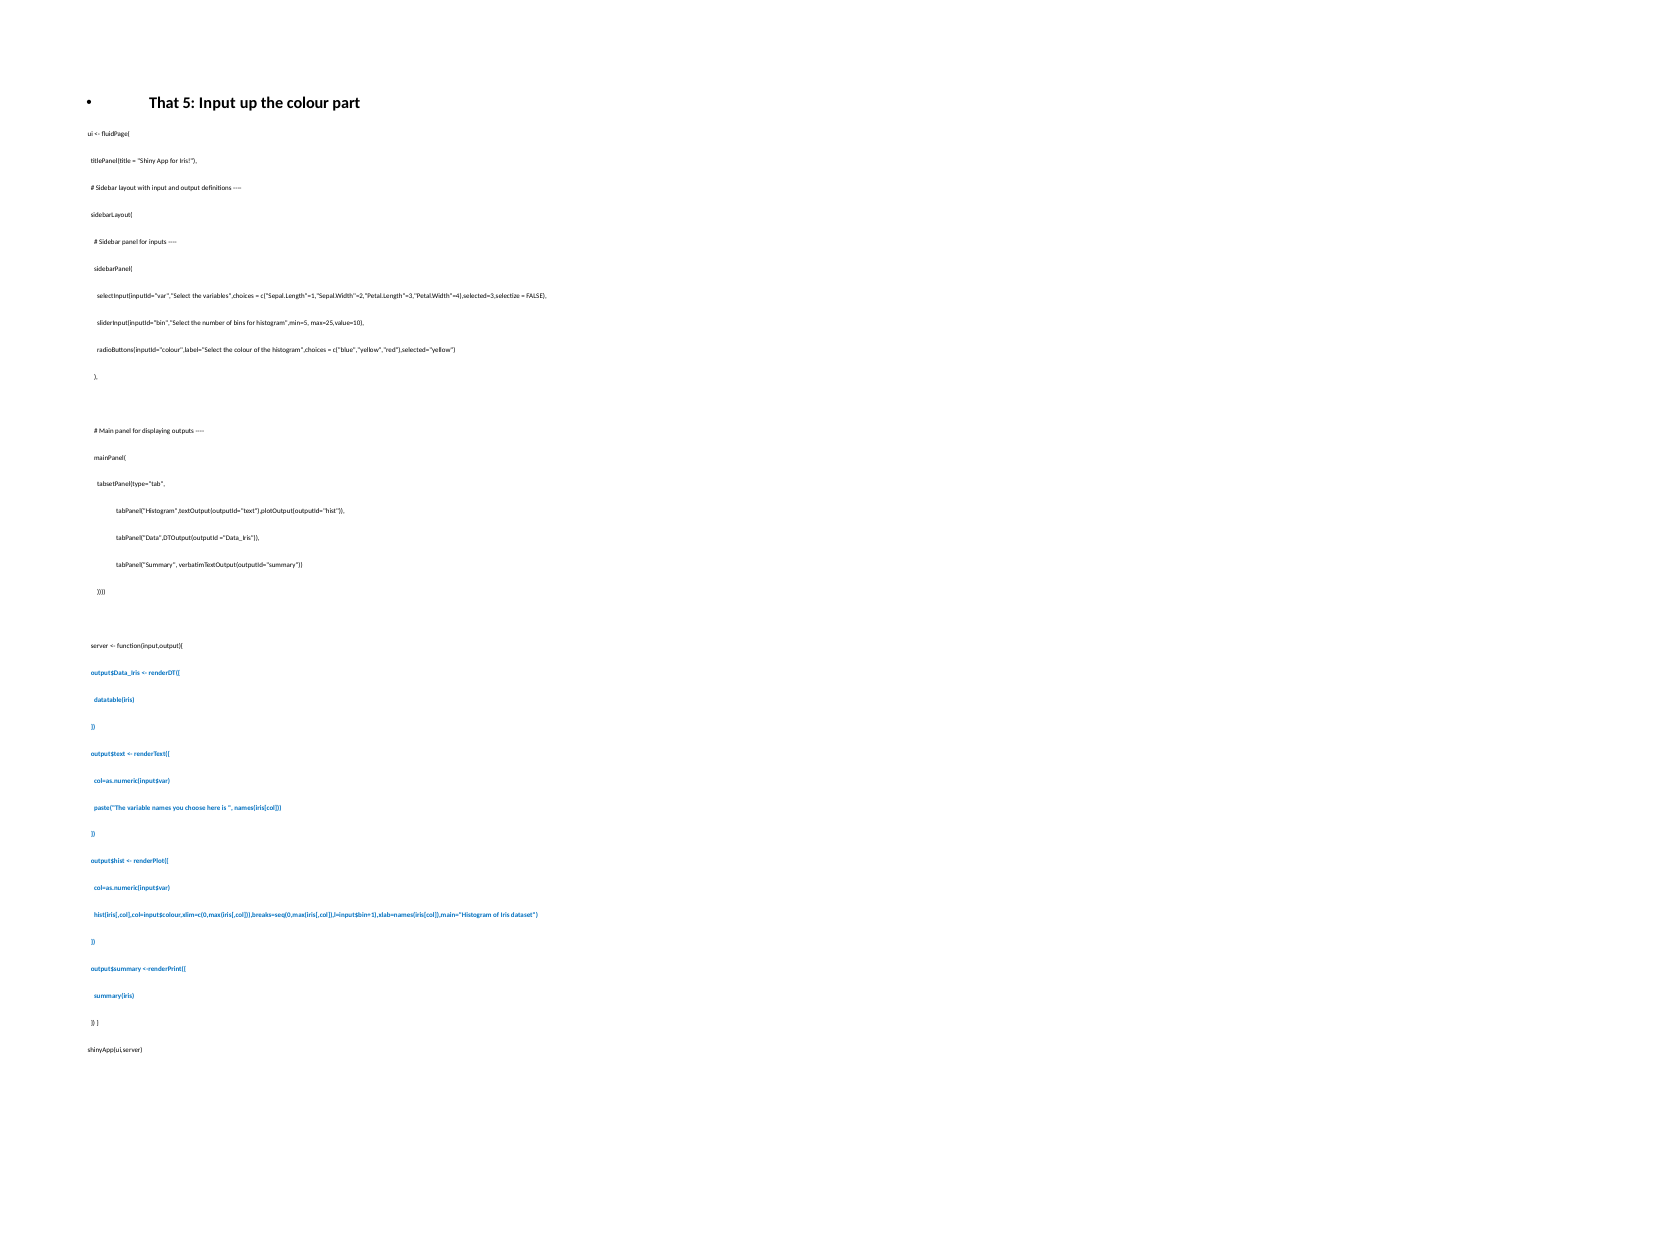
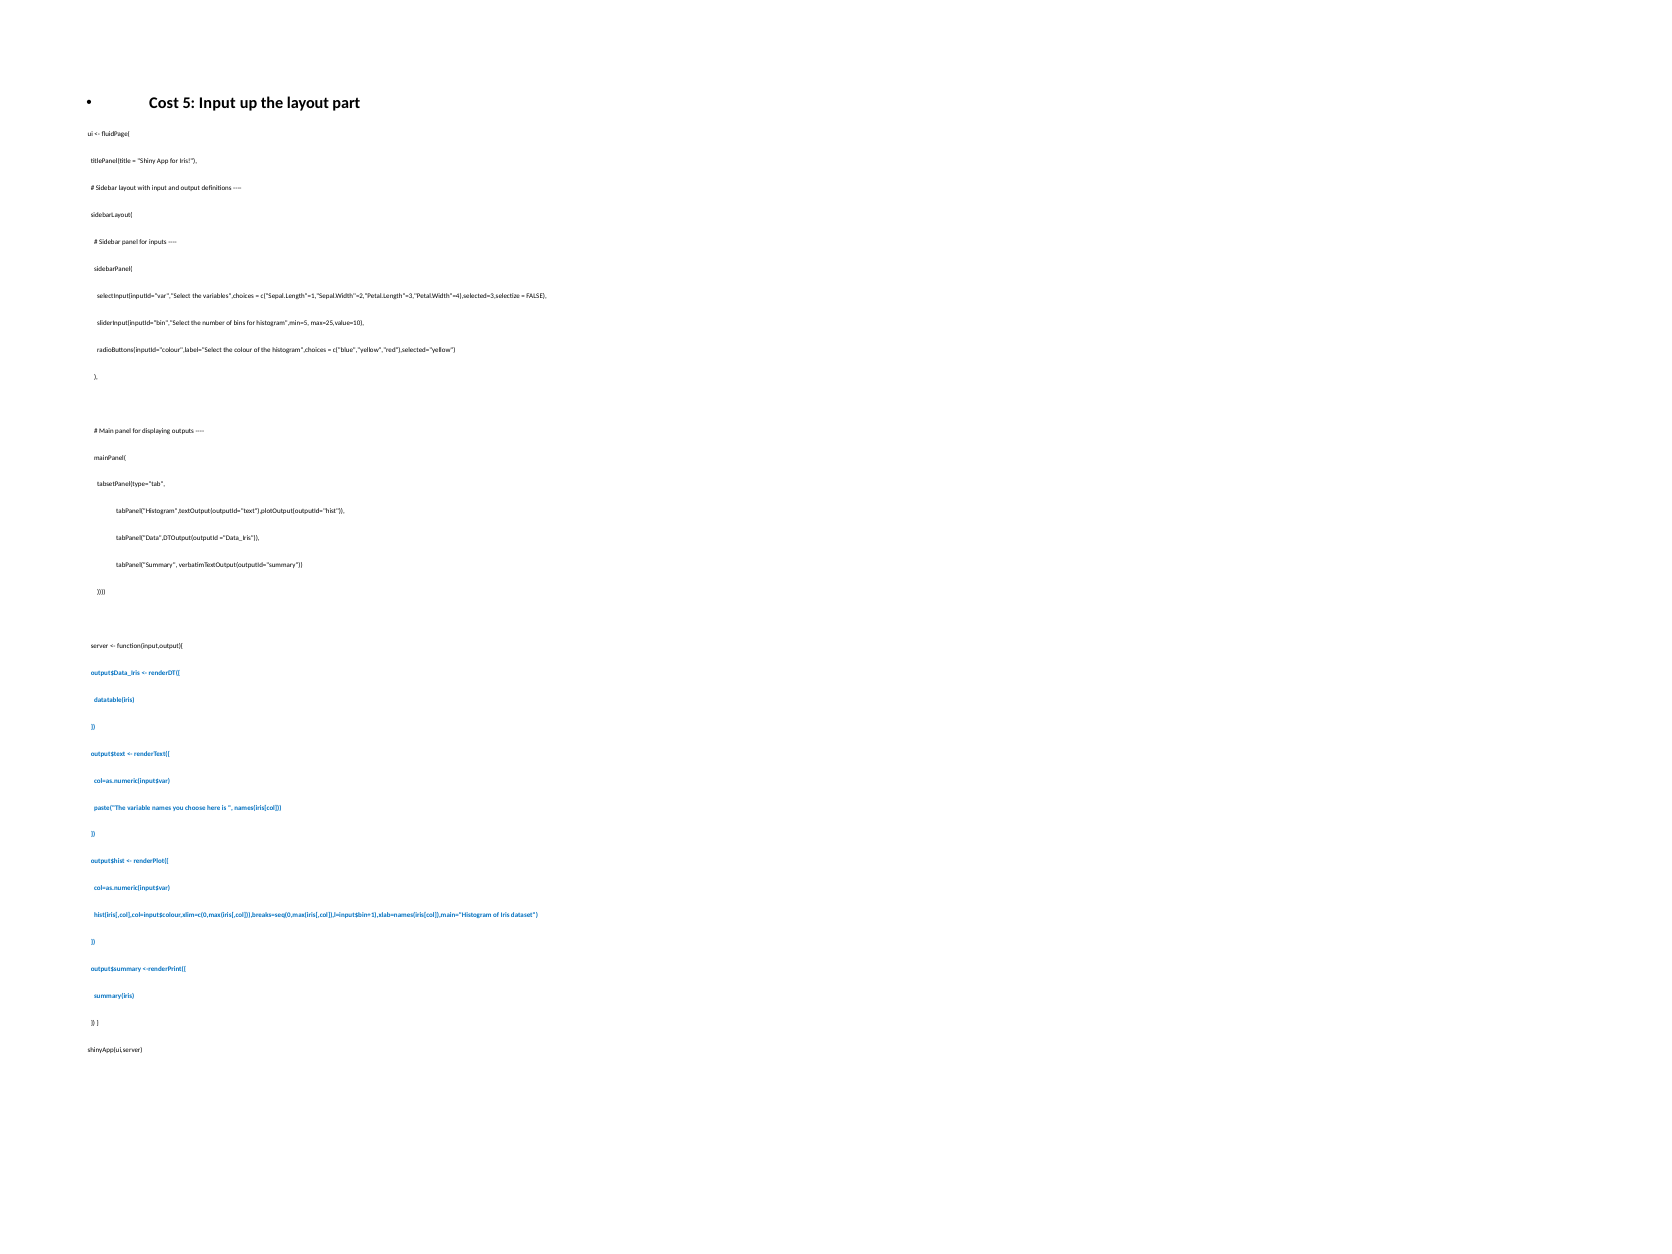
That: That -> Cost
up the colour: colour -> layout
